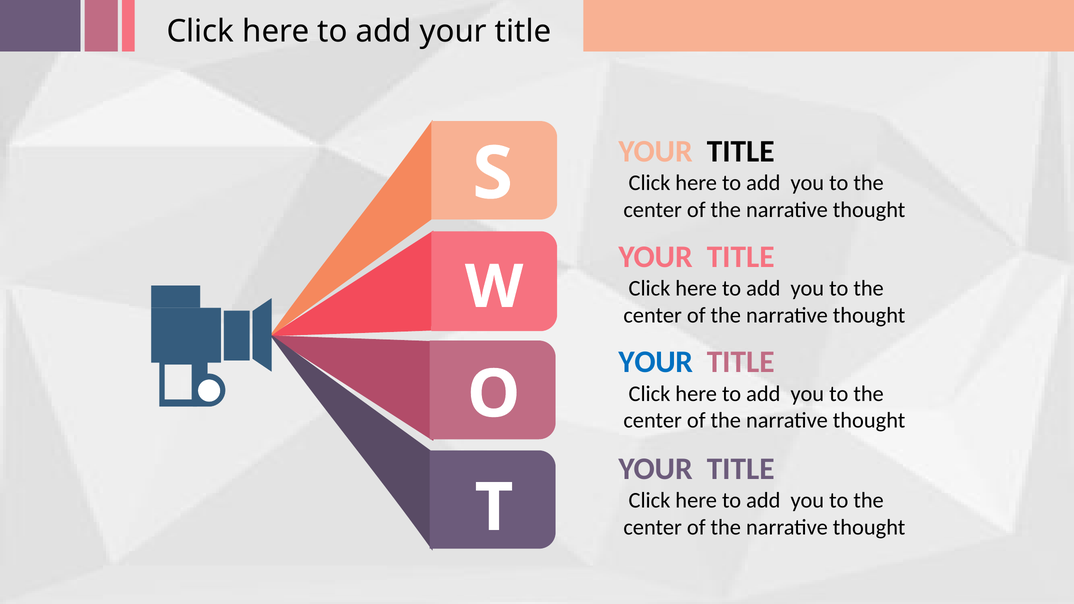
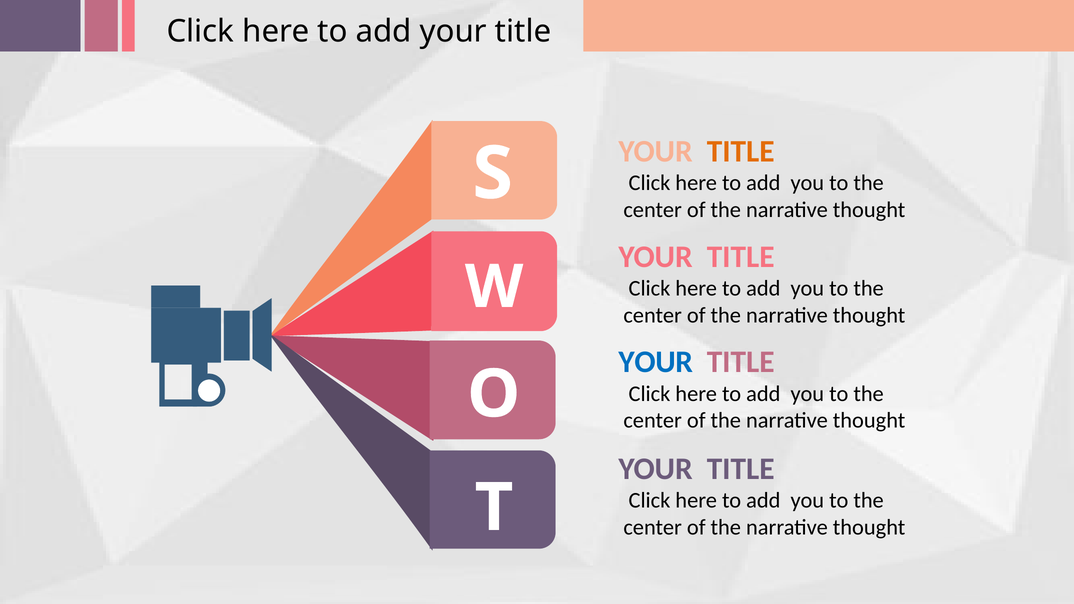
TITLE at (741, 151) colour: black -> orange
